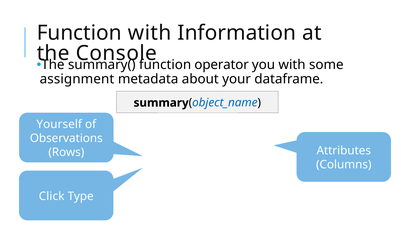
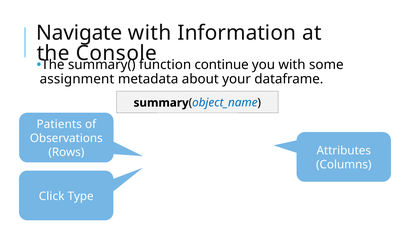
Function at (79, 33): Function -> Navigate
operator: operator -> continue
Yourself: Yourself -> Patients
